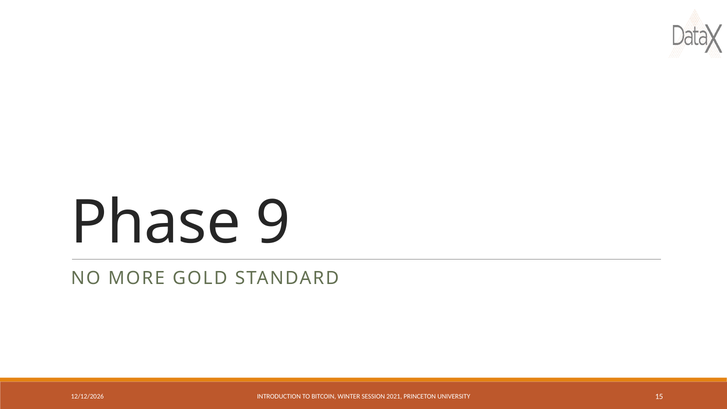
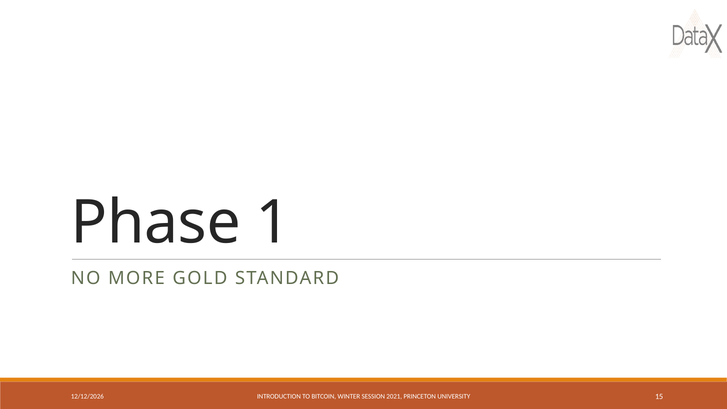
9: 9 -> 1
